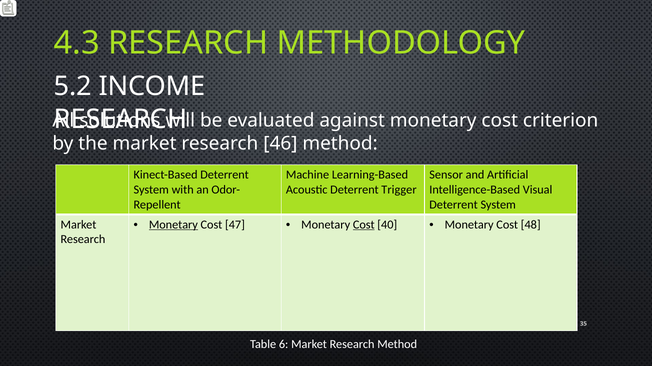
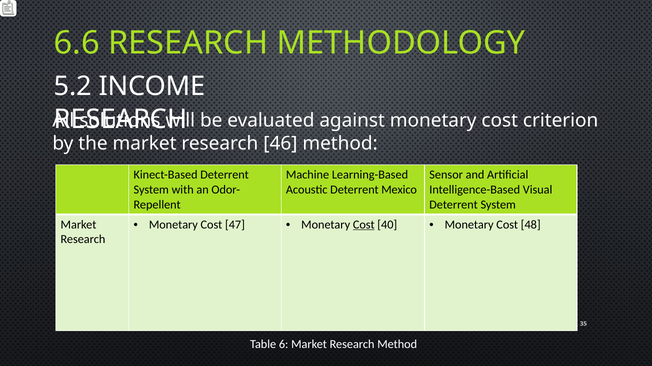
4.3: 4.3 -> 6.6
Trigger: Trigger -> Mexico
Monetary at (173, 225) underline: present -> none
